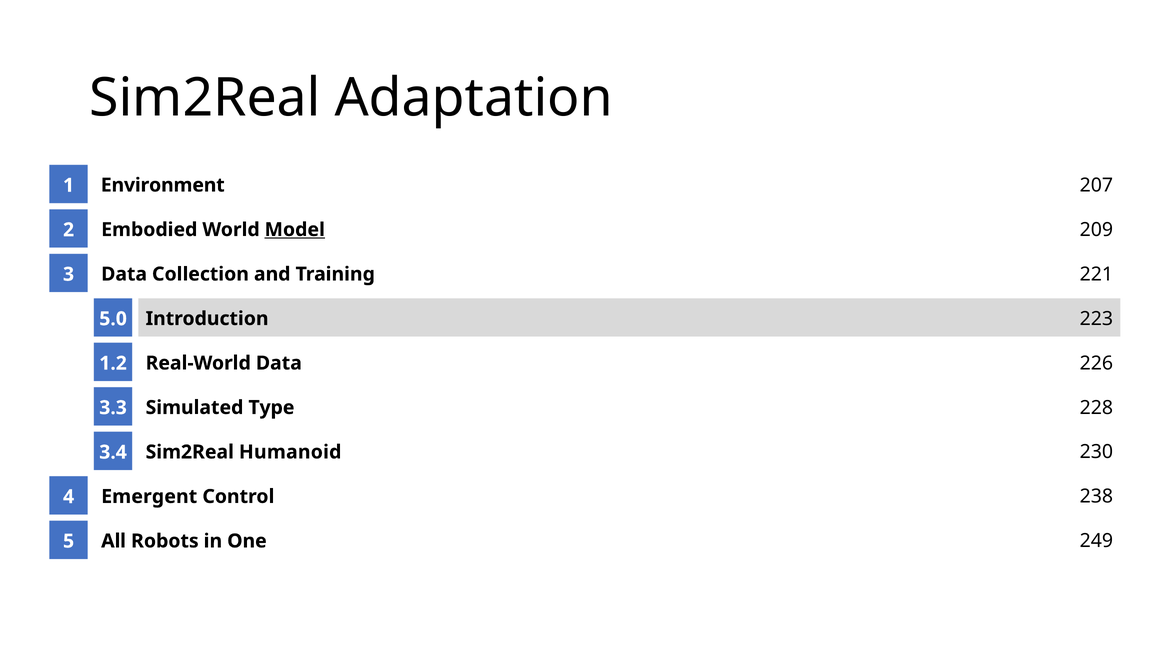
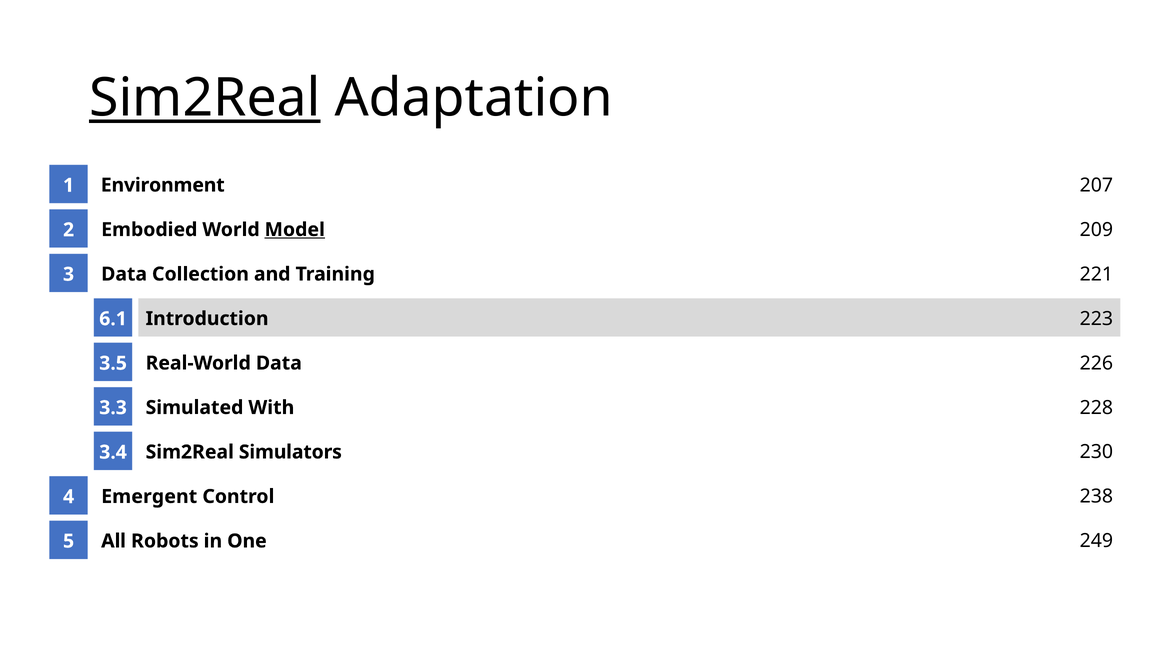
Sim2Real at (205, 98) underline: none -> present
5.0: 5.0 -> 6.1
1.2: 1.2 -> 3.5
Type: Type -> With
Humanoid: Humanoid -> Simulators
